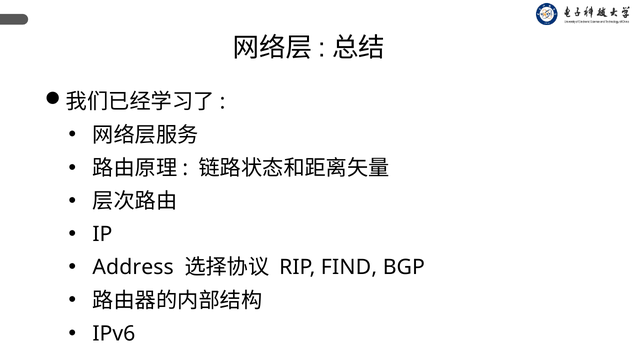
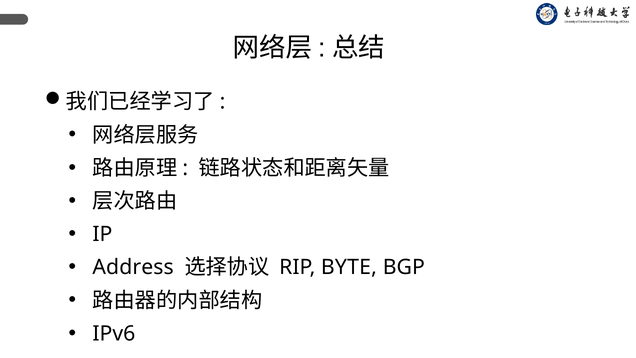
FIND: FIND -> BYTE
